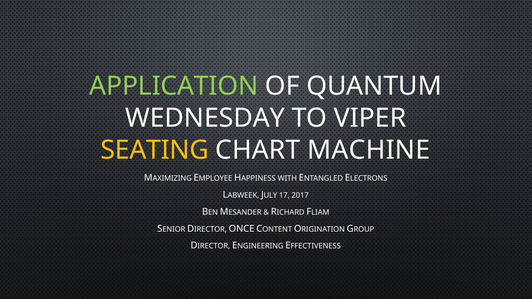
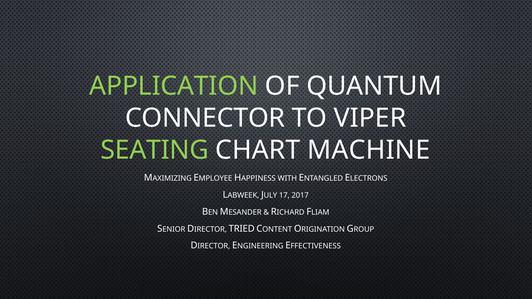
WEDNESDAY: WEDNESDAY -> CONNECTOR
SEATING colour: yellow -> light green
ONCE: ONCE -> TRIED
